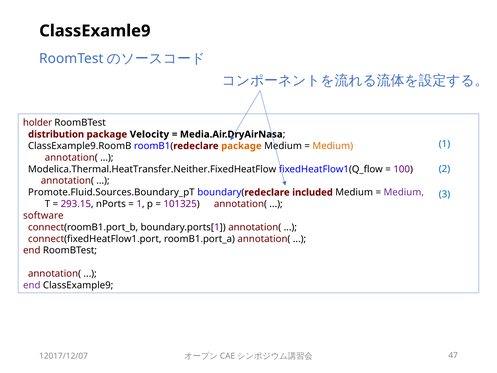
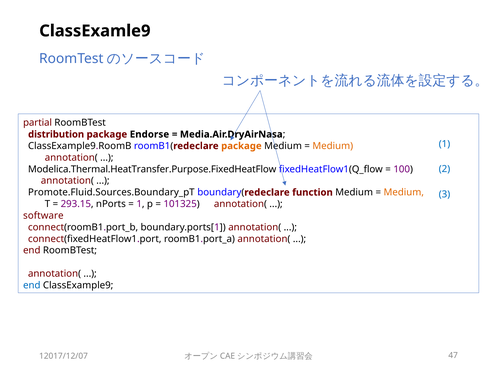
holder: holder -> partial
Velocity: Velocity -> Endorse
Modelica.Thermal.HeatTransfer.Neither.FixedHeatFlow: Modelica.Thermal.HeatTransfer.Neither.FixedHeatFlow -> Modelica.Thermal.HeatTransfer.Purpose.FixedHeatFlow
included: included -> function
Medium at (404, 192) colour: purple -> orange
end at (32, 285) colour: purple -> blue
